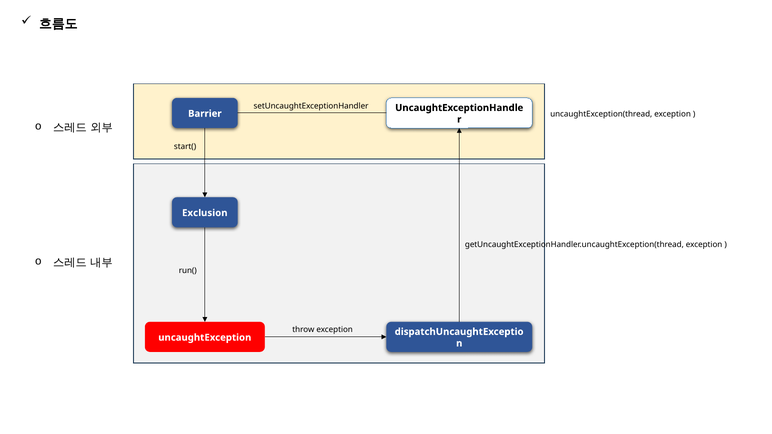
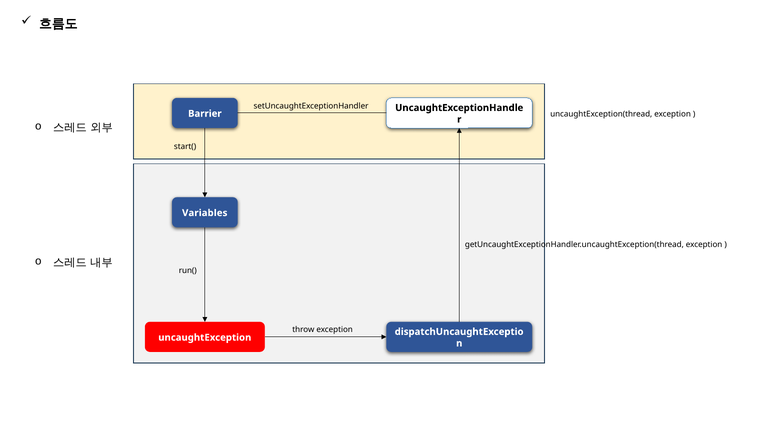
Exclusion: Exclusion -> Variables
